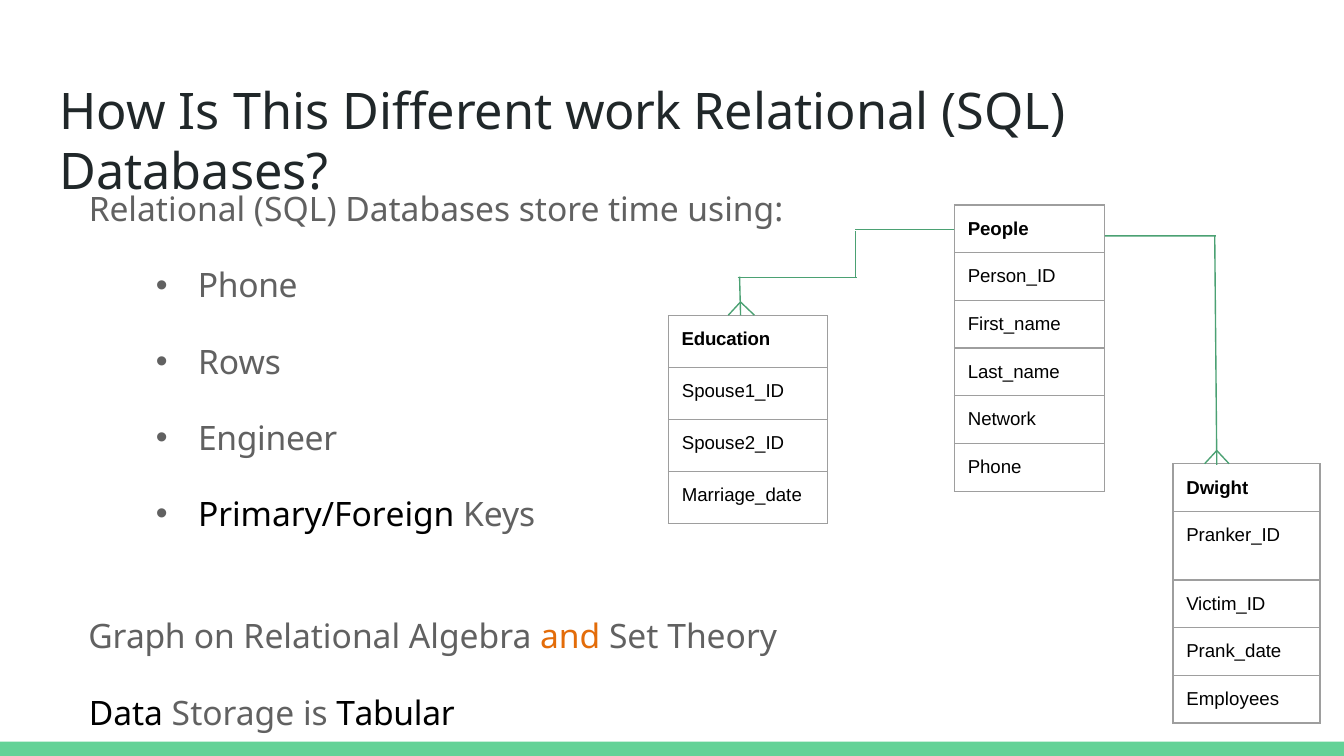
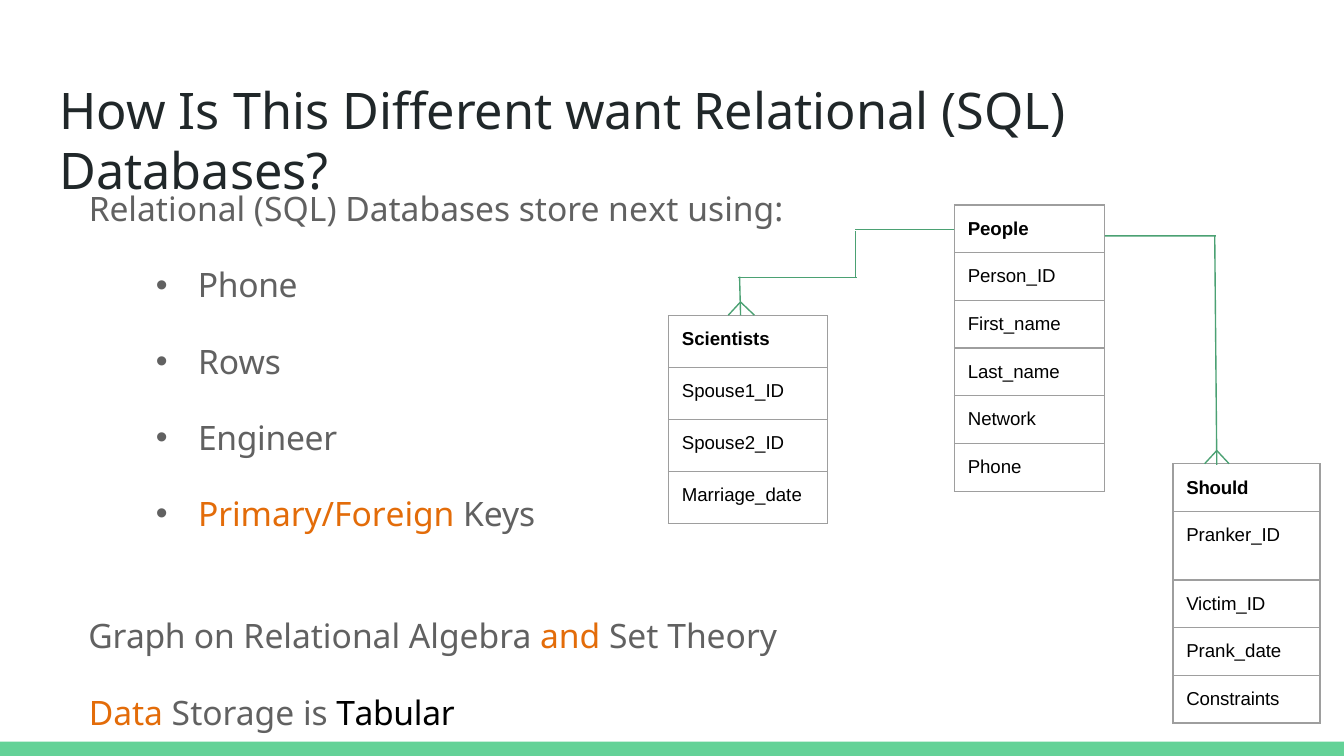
work: work -> want
time: time -> next
Education: Education -> Scientists
Dwight: Dwight -> Should
Primary/Foreign colour: black -> orange
Employees: Employees -> Constraints
Data colour: black -> orange
